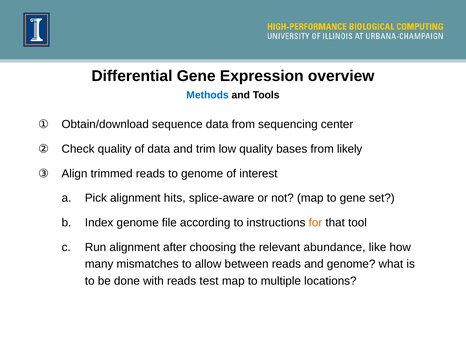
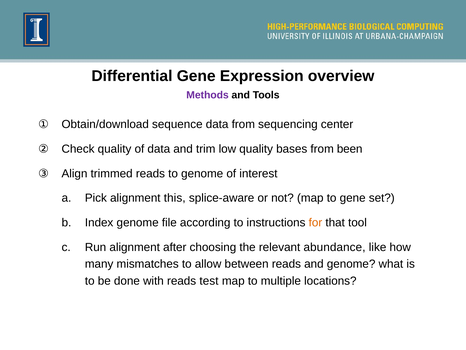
Methods colour: blue -> purple
likely: likely -> been
hits: hits -> this
